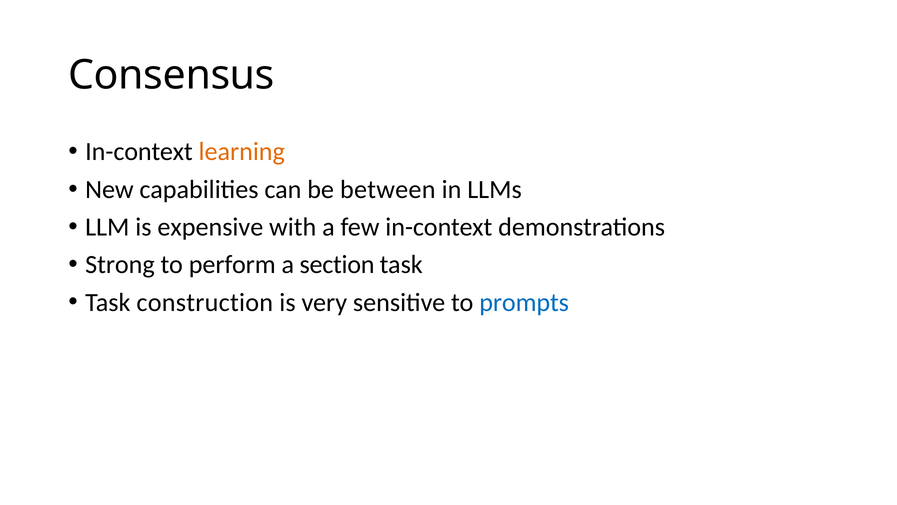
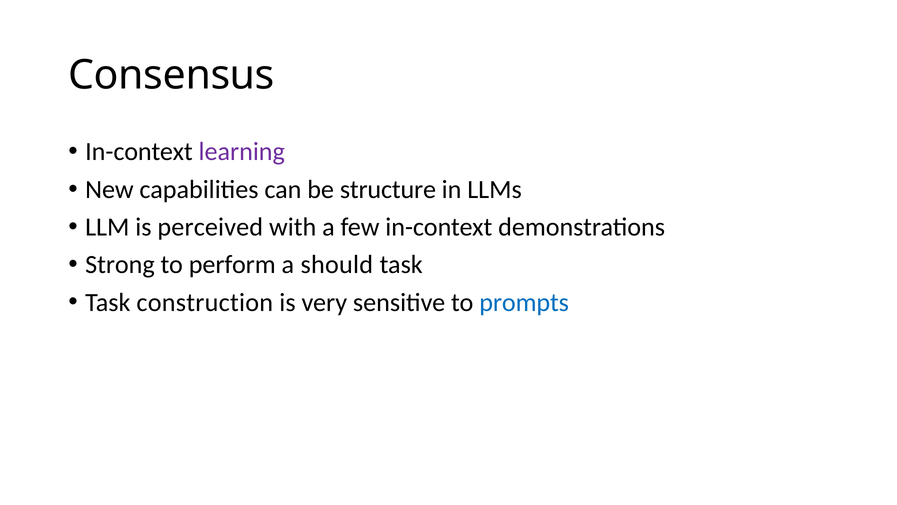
learning colour: orange -> purple
between: between -> structure
expensive: expensive -> perceived
section: section -> should
